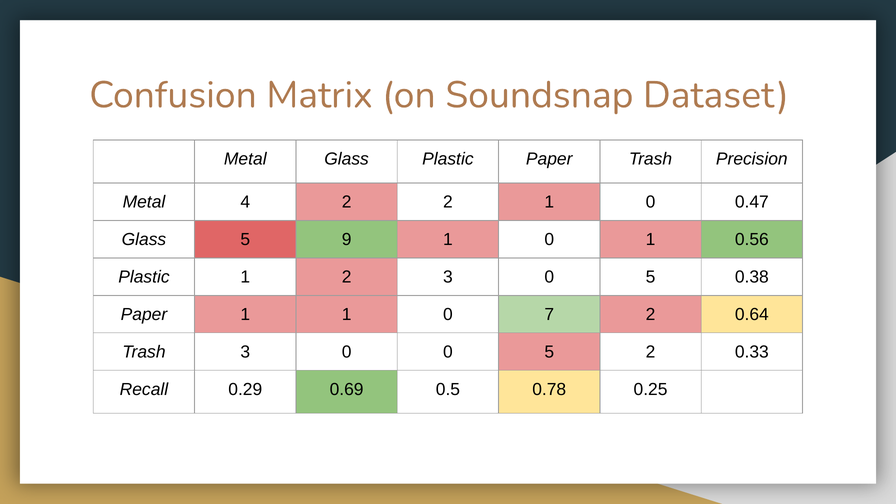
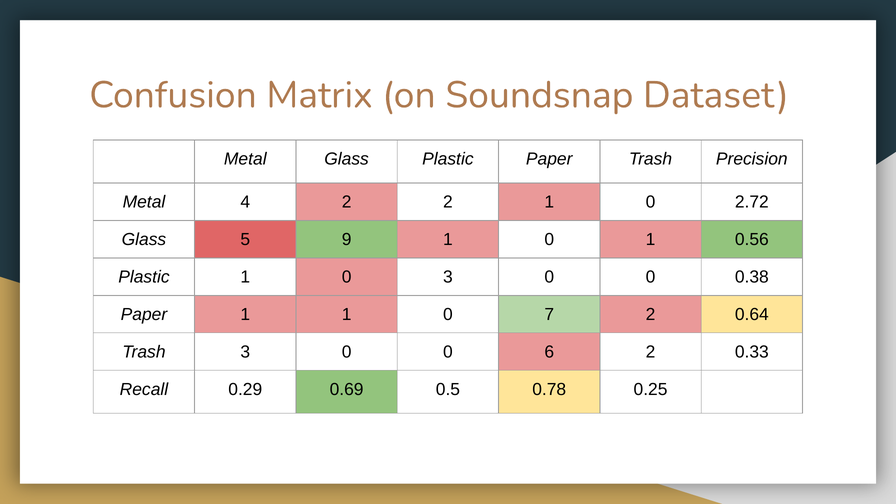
0.47: 0.47 -> 2.72
Plastic 1 2: 2 -> 0
5 at (651, 277): 5 -> 0
0 0 5: 5 -> 6
